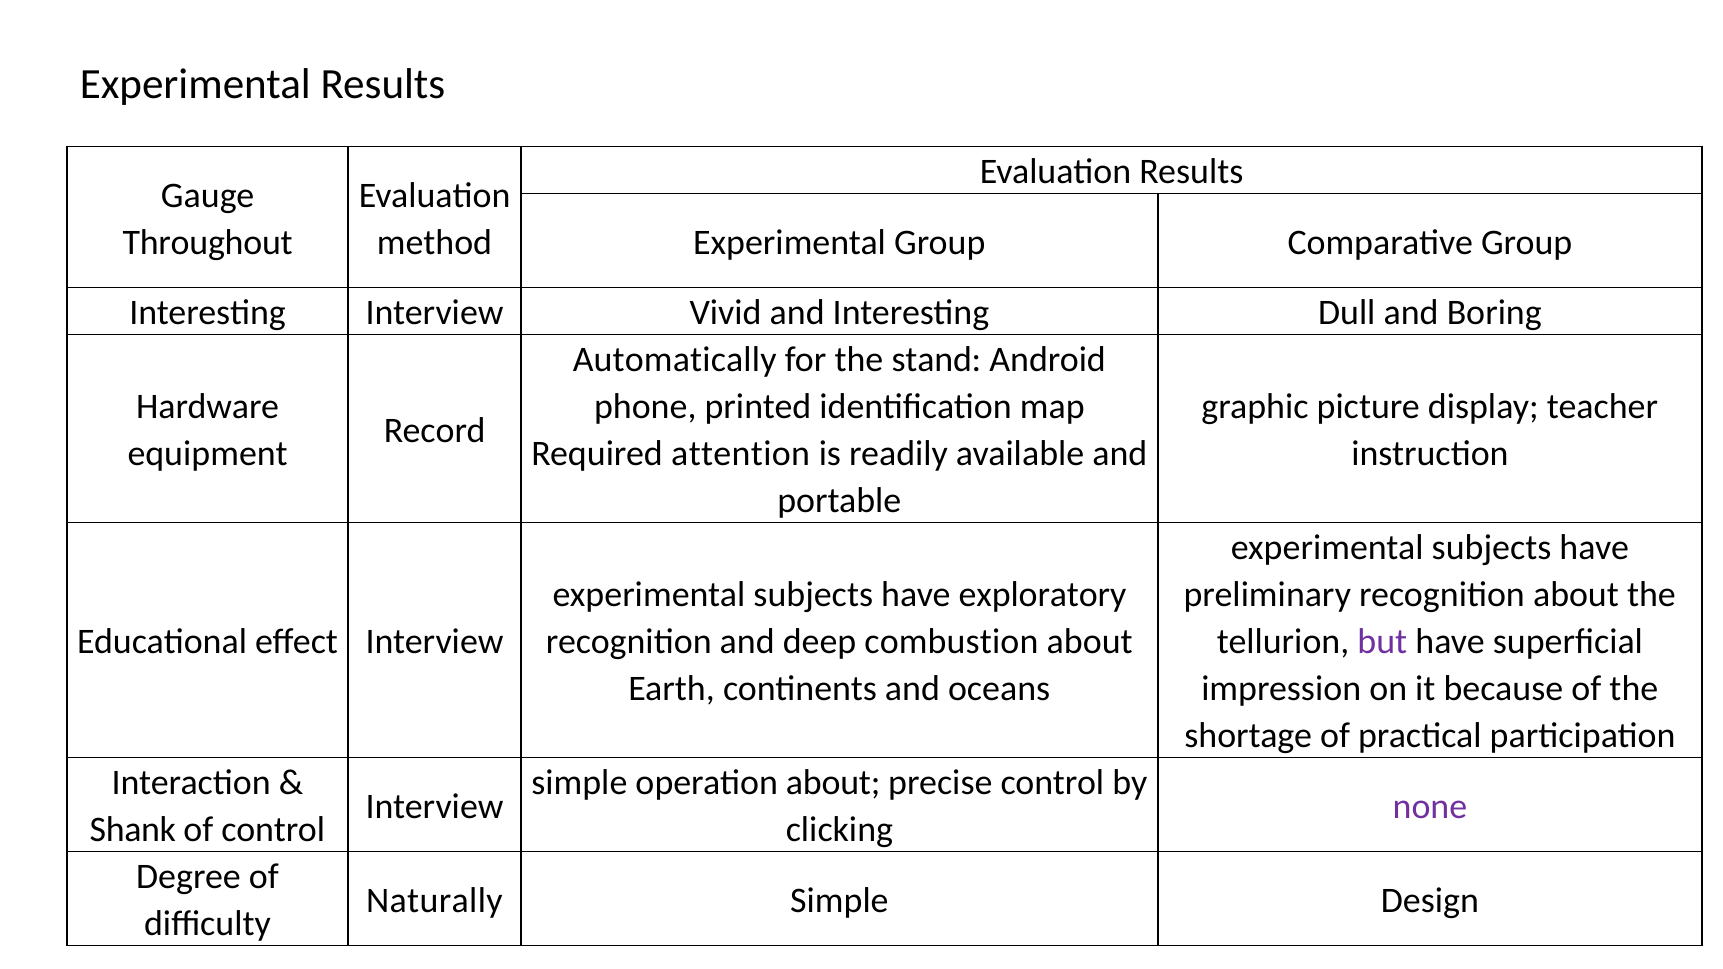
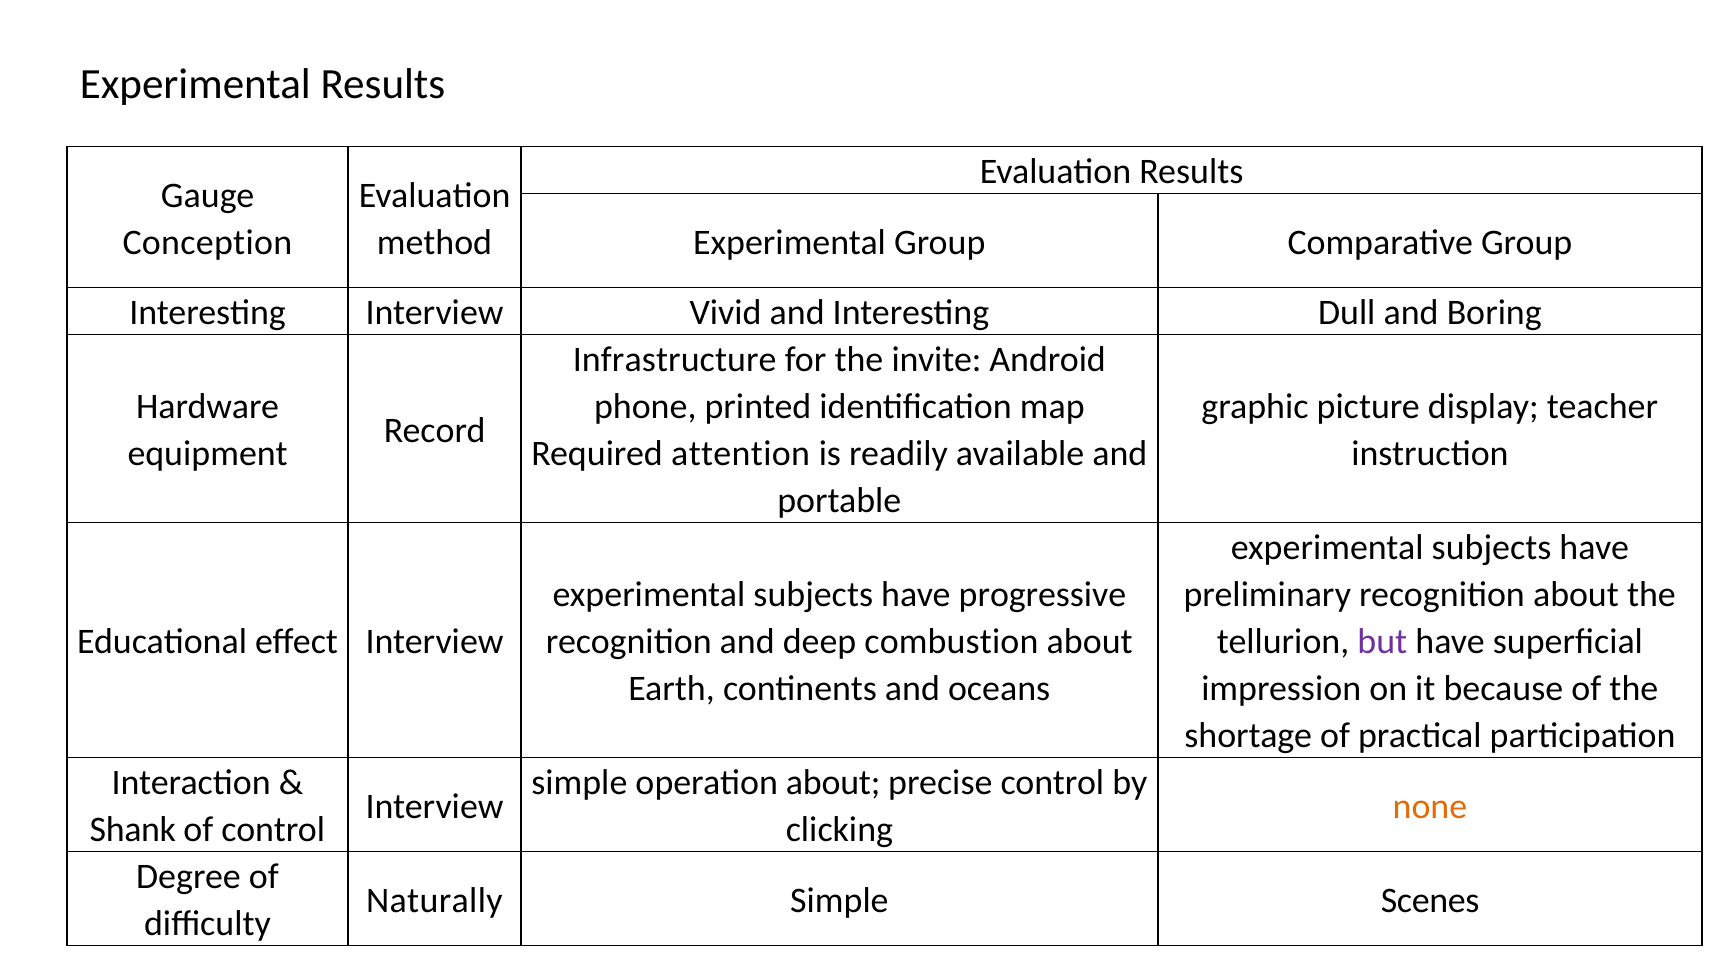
Throughout: Throughout -> Conception
Automatically: Automatically -> Infrastructure
stand: stand -> invite
exploratory: exploratory -> progressive
none colour: purple -> orange
Design: Design -> Scenes
